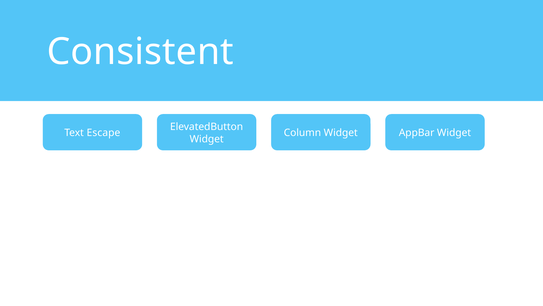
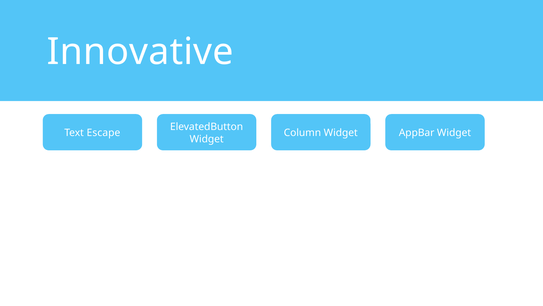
Consistent: Consistent -> Innovative
